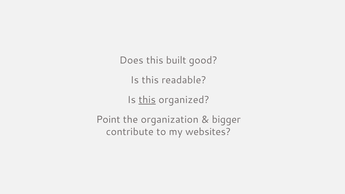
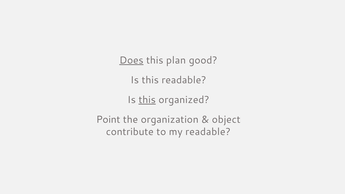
Does underline: none -> present
built: built -> plan
bigger: bigger -> object
my websites: websites -> readable
